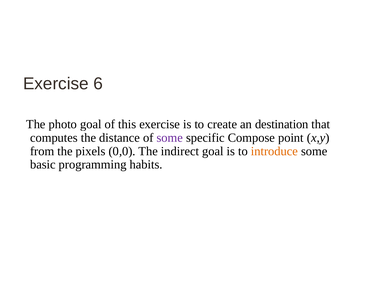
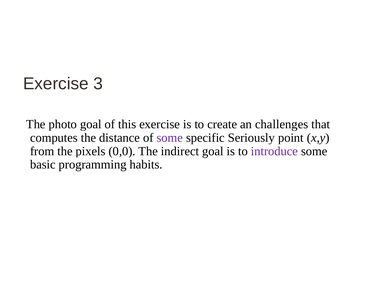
6: 6 -> 3
destination: destination -> challenges
Compose: Compose -> Seriously
introduce colour: orange -> purple
